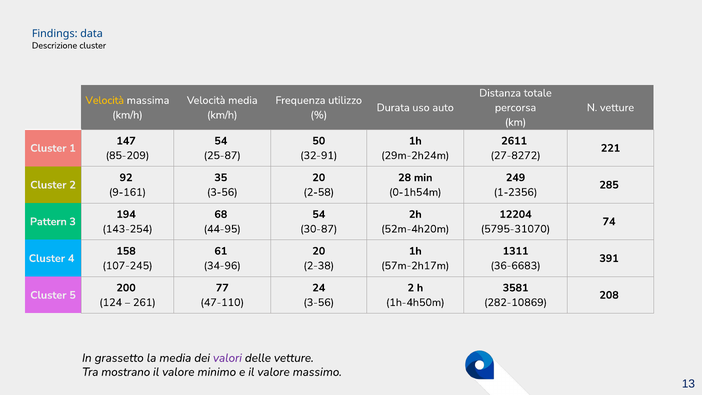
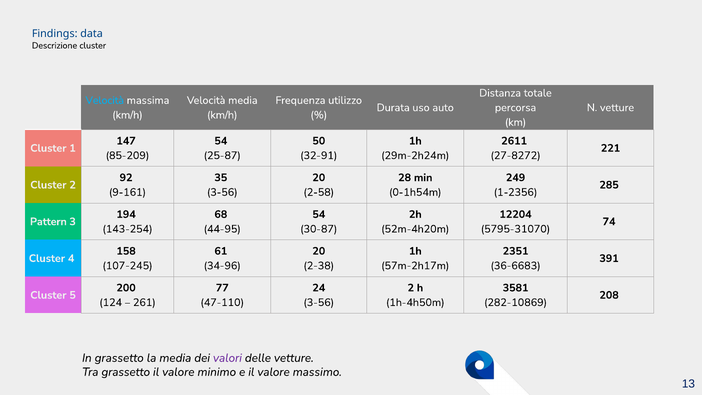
Velocità at (105, 100) colour: yellow -> light blue
1311: 1311 -> 2351
Tra mostrano: mostrano -> grassetto
